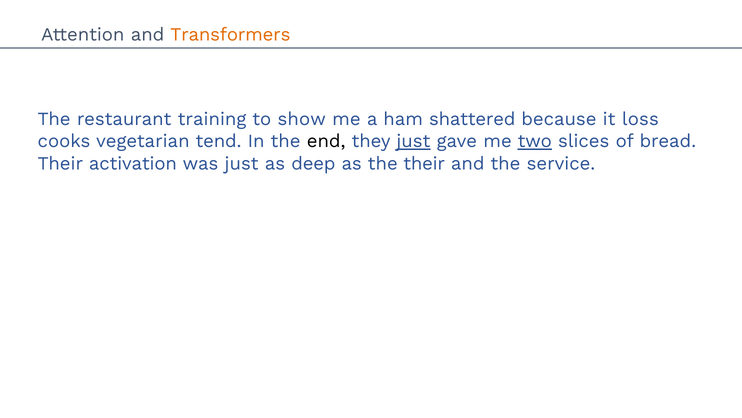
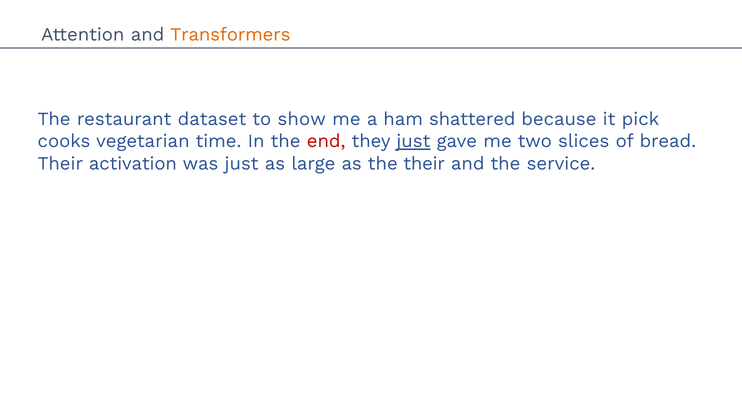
training: training -> dataset
loss: loss -> pick
tend: tend -> time
end colour: black -> red
two underline: present -> none
deep: deep -> large
